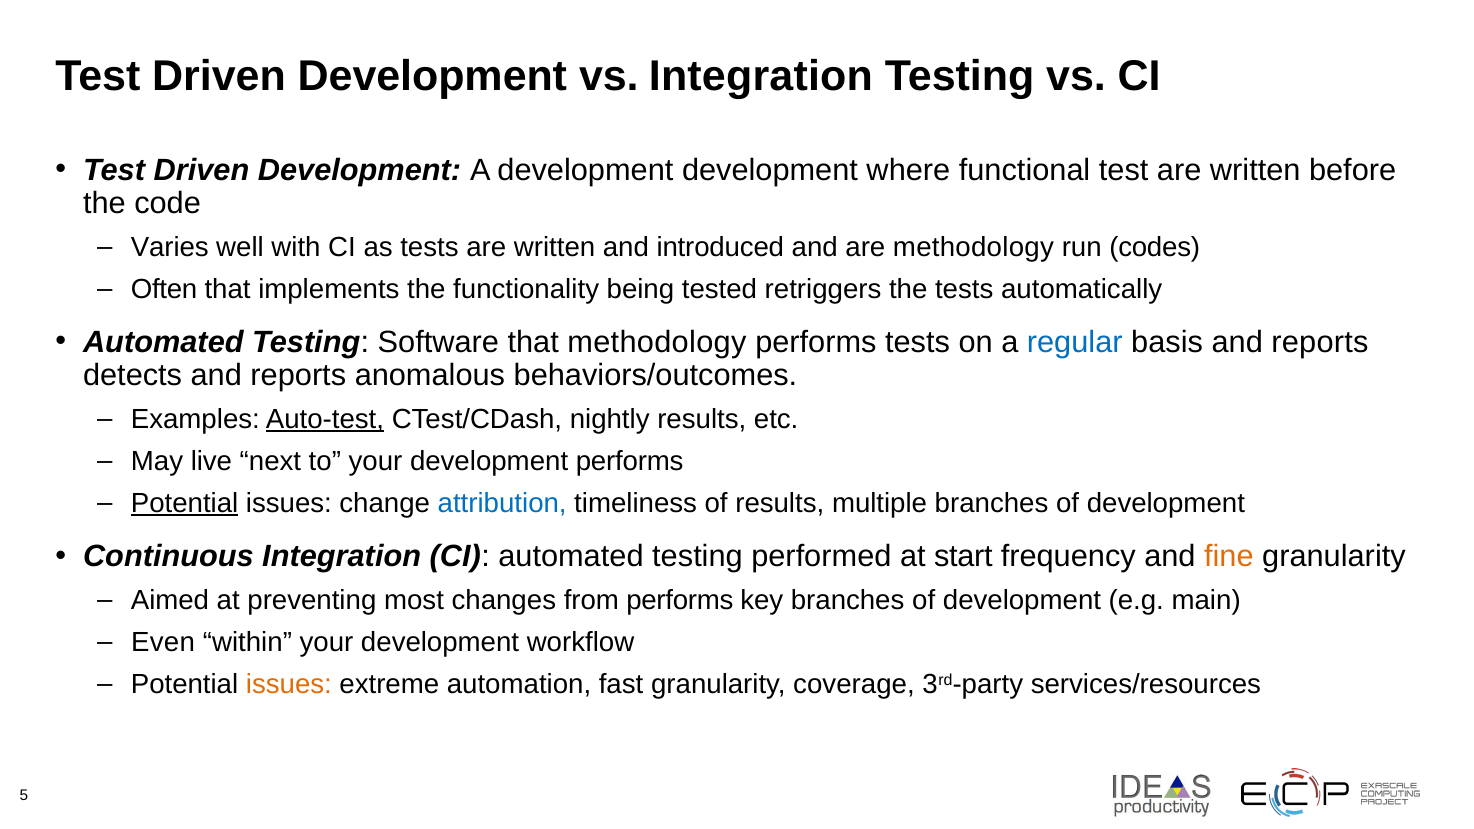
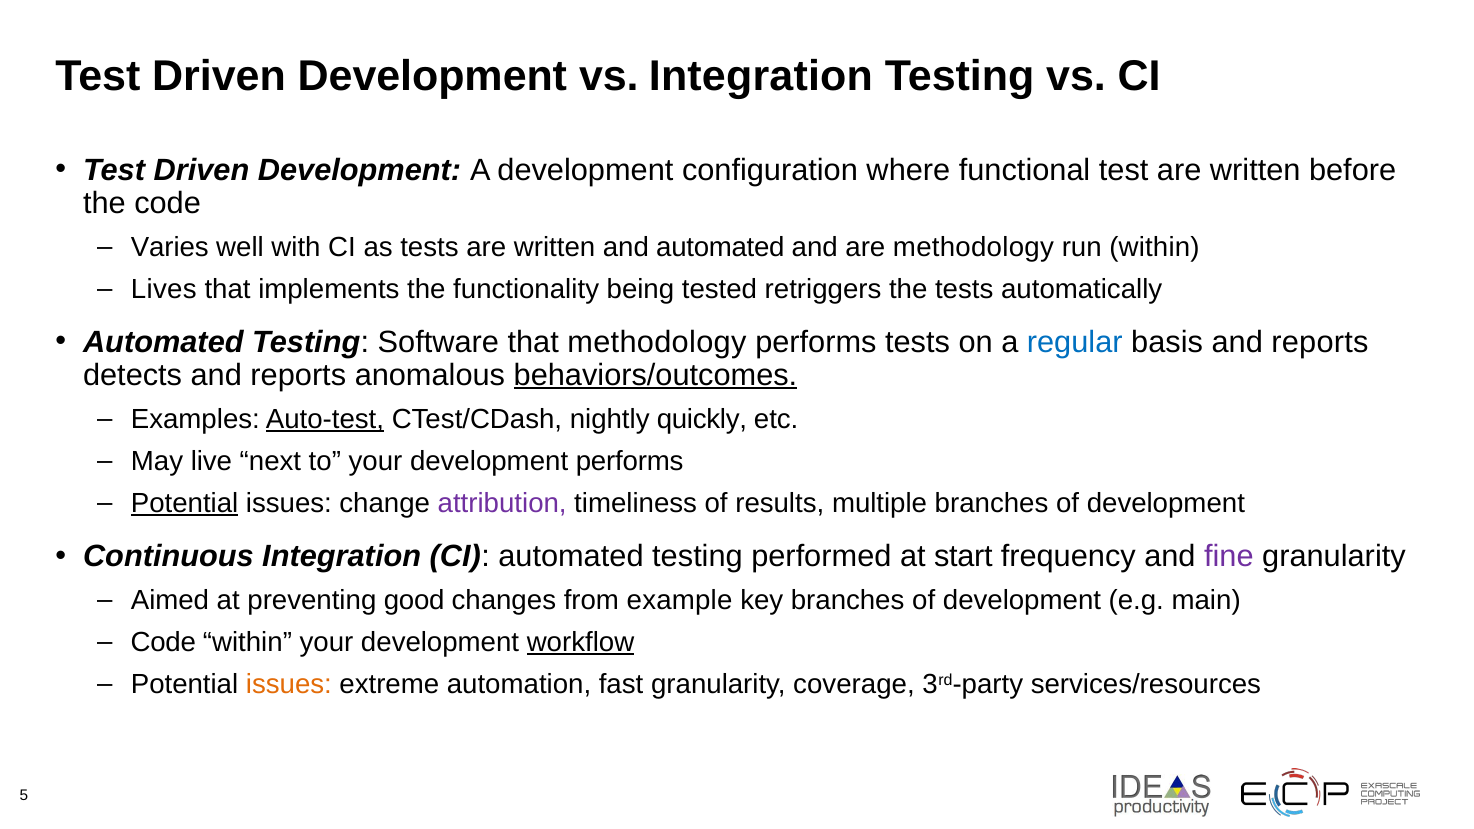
development development: development -> configuration
and introduced: introduced -> automated
run codes: codes -> within
Often: Often -> Lives
behaviors/outcomes underline: none -> present
nightly results: results -> quickly
attribution colour: blue -> purple
fine colour: orange -> purple
most: most -> good
from performs: performs -> example
Even at (163, 642): Even -> Code
workflow underline: none -> present
